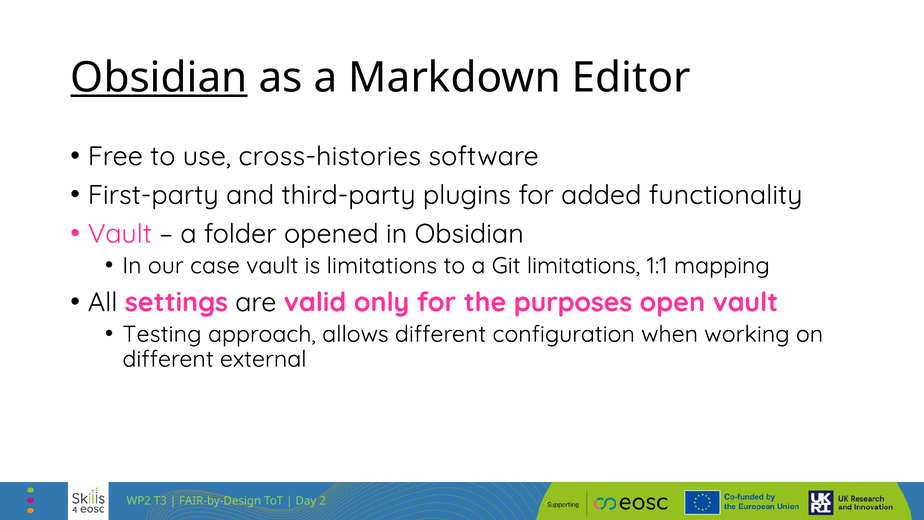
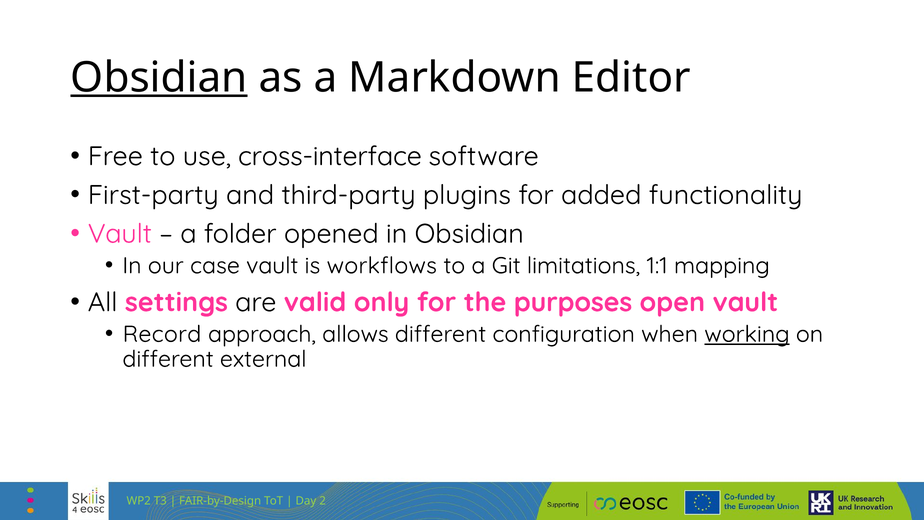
cross-histories: cross-histories -> cross-interface
is limitations: limitations -> workflows
Testing: Testing -> Record
working underline: none -> present
